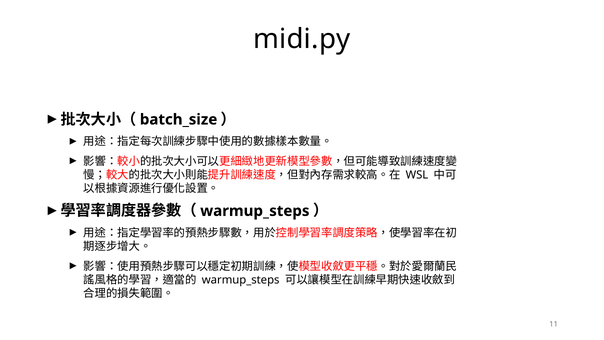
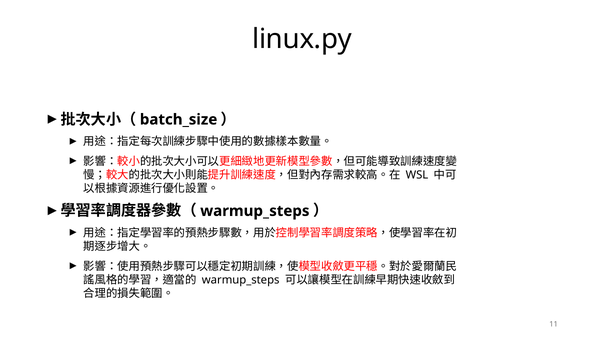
midi.py: midi.py -> linux.py
